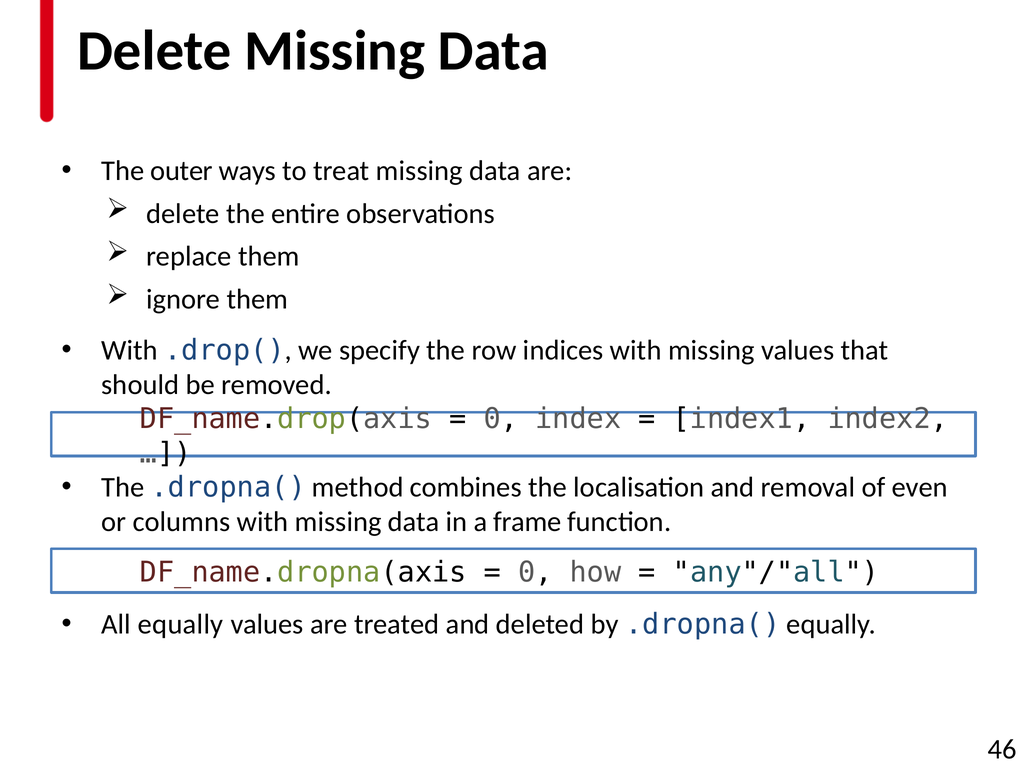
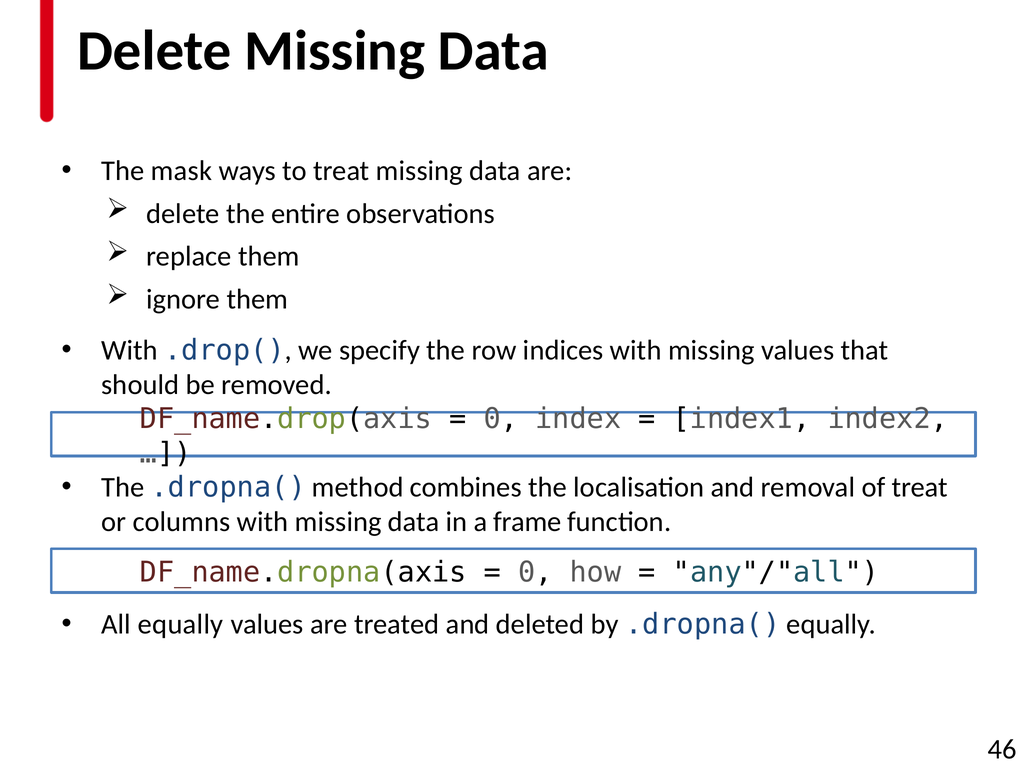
outer: outer -> mask
of even: even -> treat
